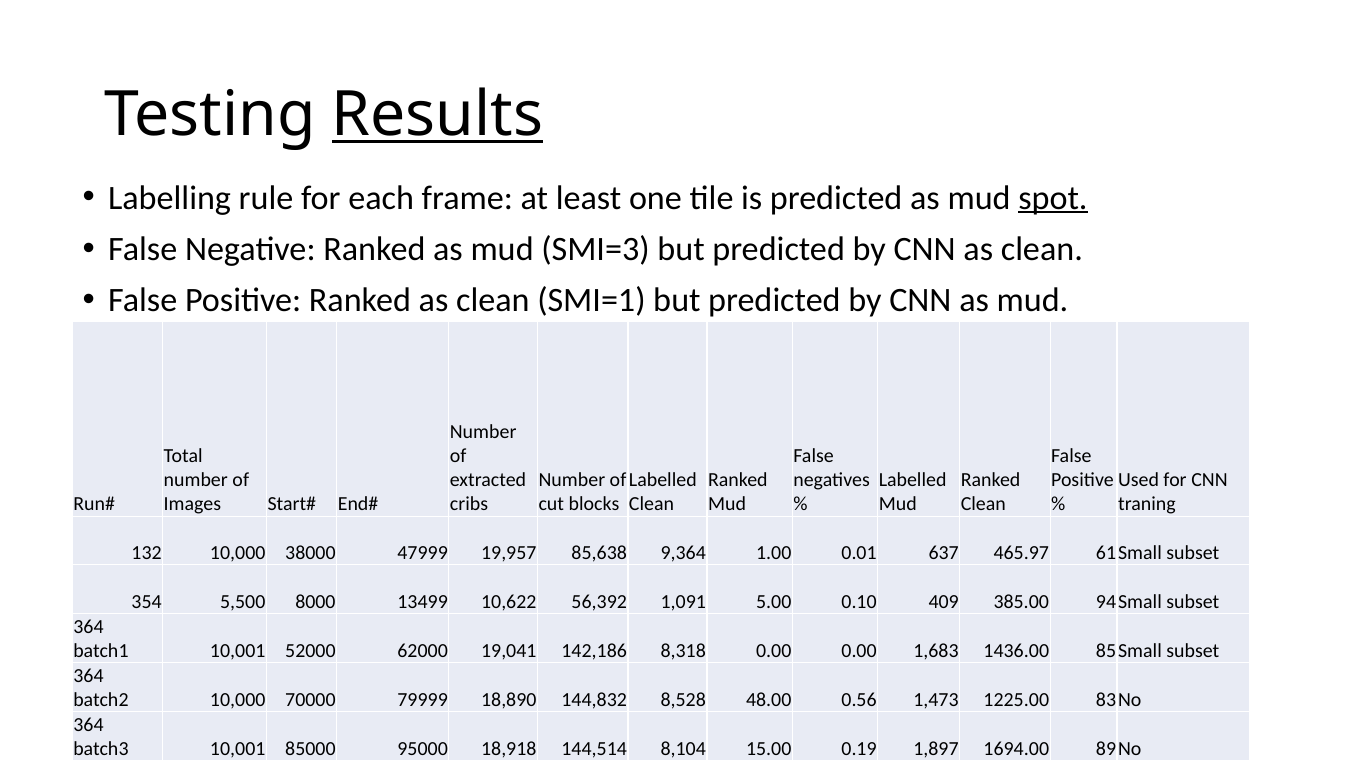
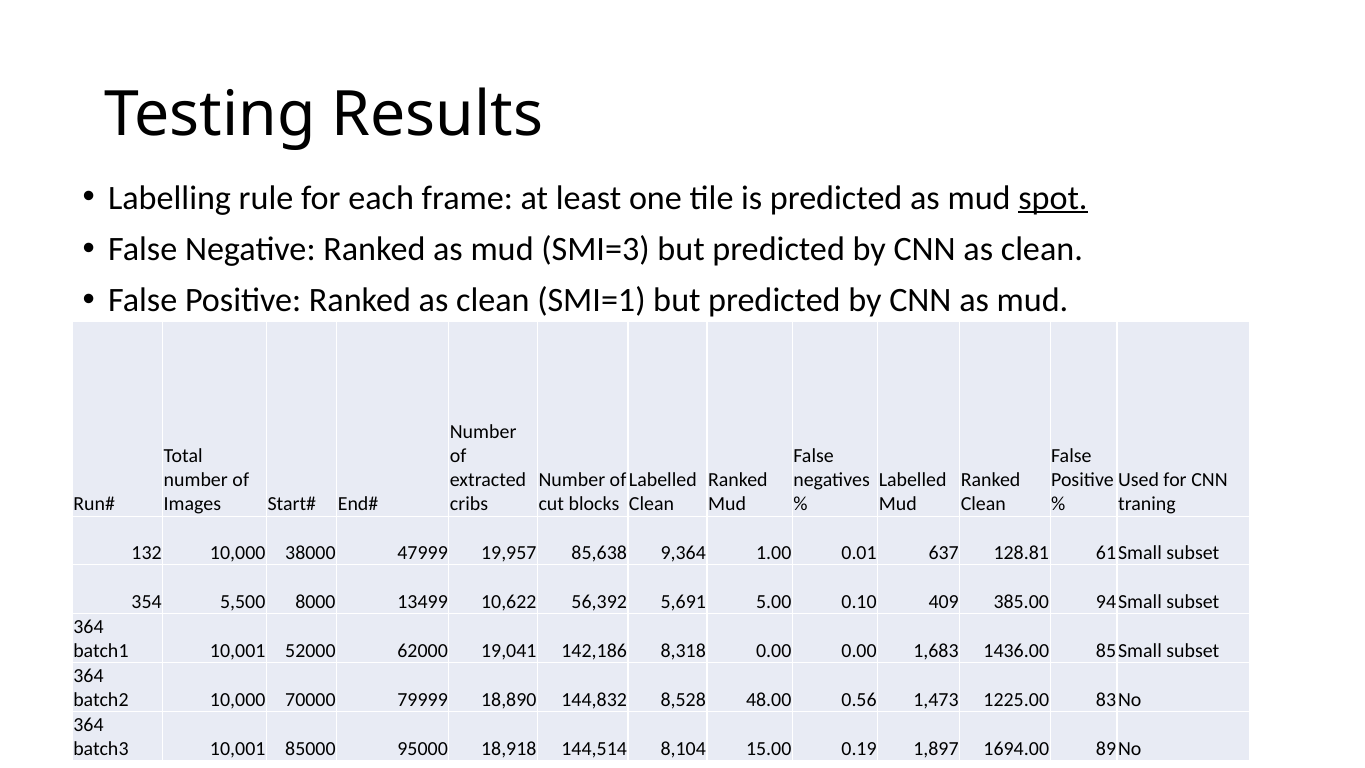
Results underline: present -> none
465.97: 465.97 -> 128.81
1,091: 1,091 -> 5,691
